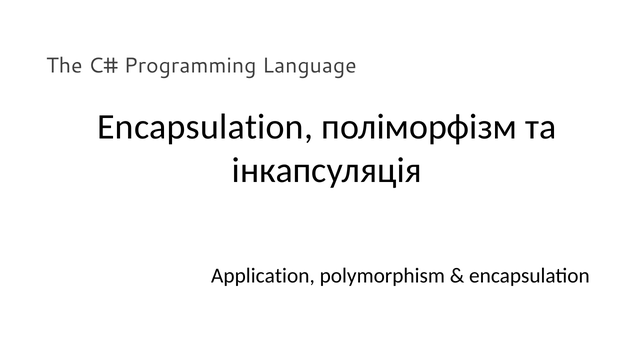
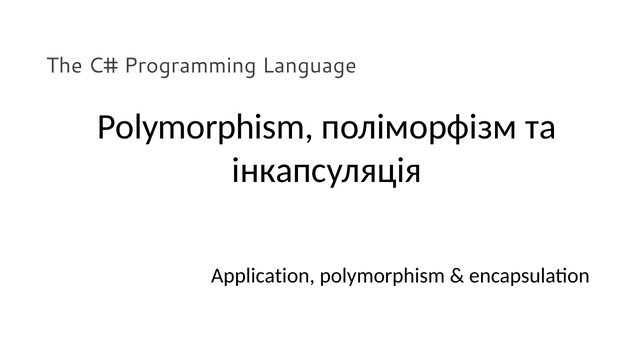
Encapsulation at (205, 127): Encapsulation -> Polymorphism
